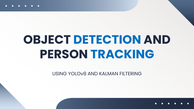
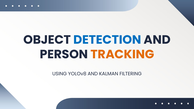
TRACKING colour: blue -> orange
